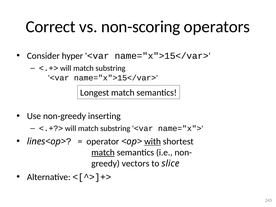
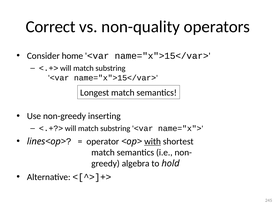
non-scoring: non-scoring -> non-quality
hyper: hyper -> home
match at (103, 152) underline: present -> none
vectors: vectors -> algebra
slice: slice -> hold
